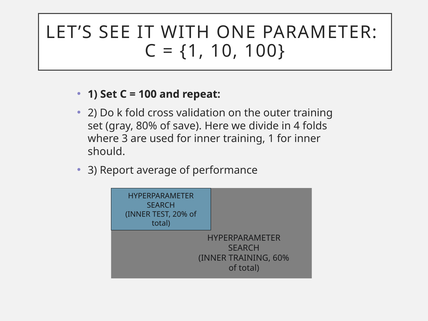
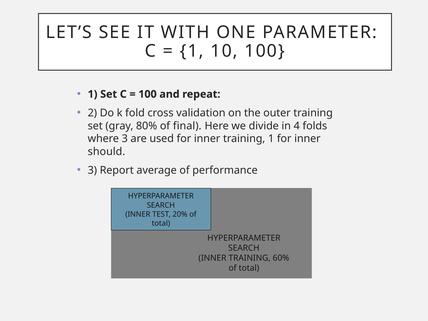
save: save -> final
